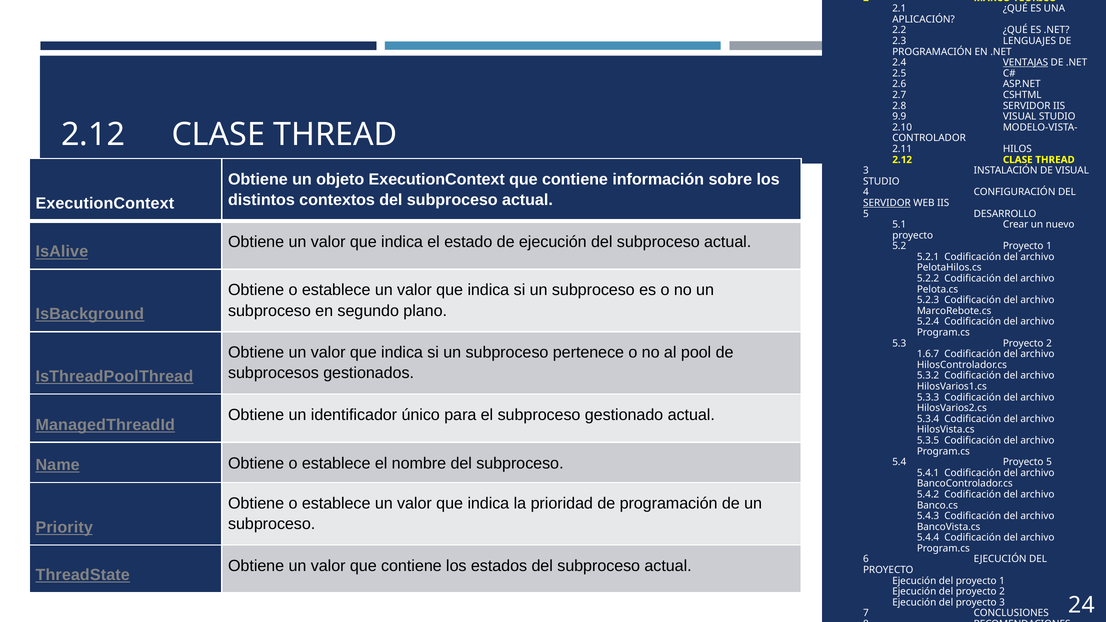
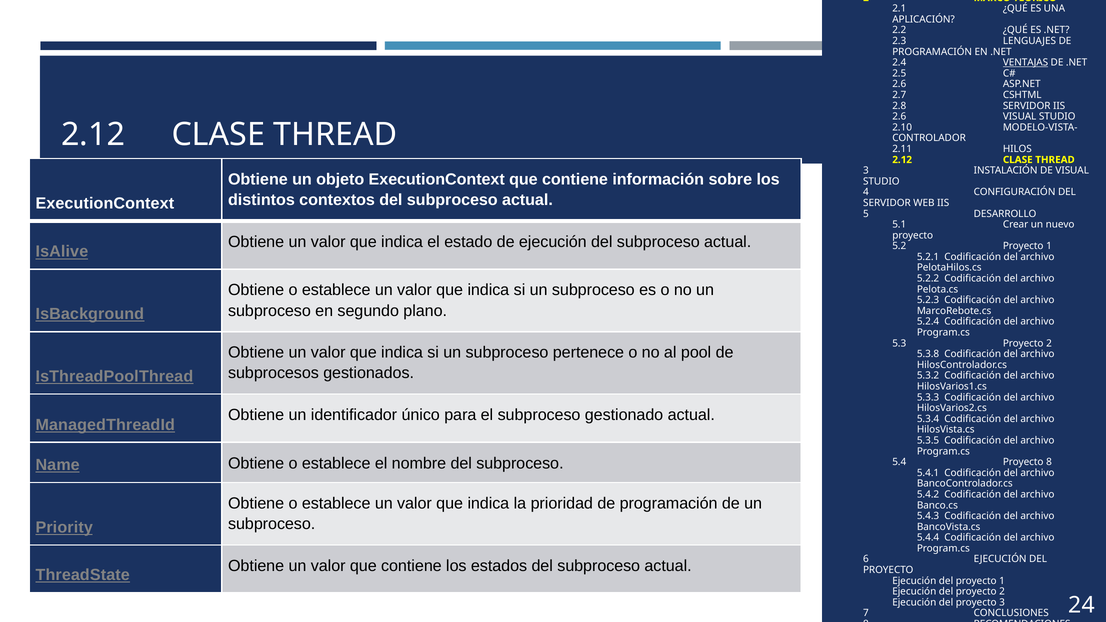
9.9 at (899, 117): 9.9 -> 2.6
SERVIDOR at (887, 203) underline: present -> none
1.6.7: 1.6.7 -> 5.3.8
Proyecto 5: 5 -> 8
